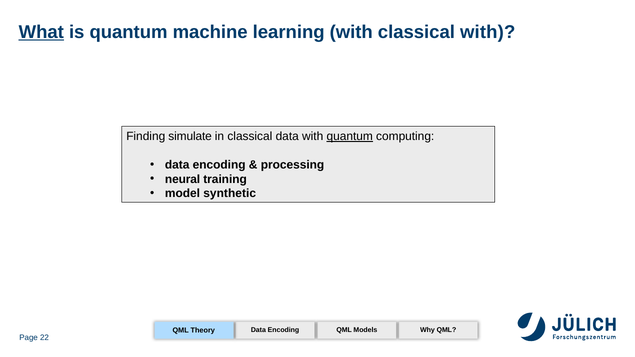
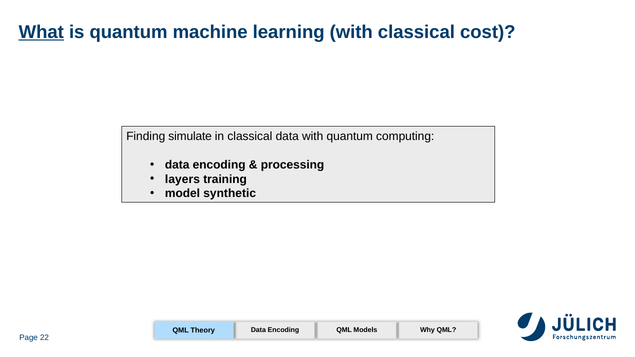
classical with: with -> cost
quantum at (350, 136) underline: present -> none
neural: neural -> layers
